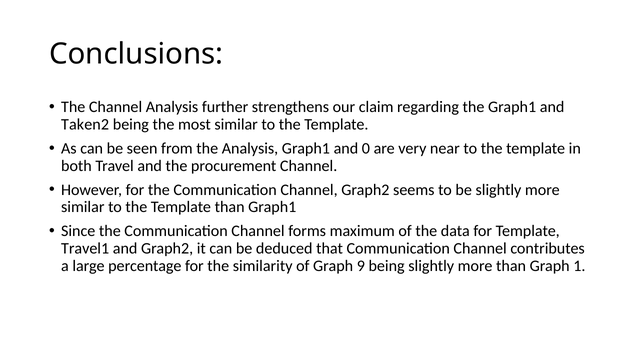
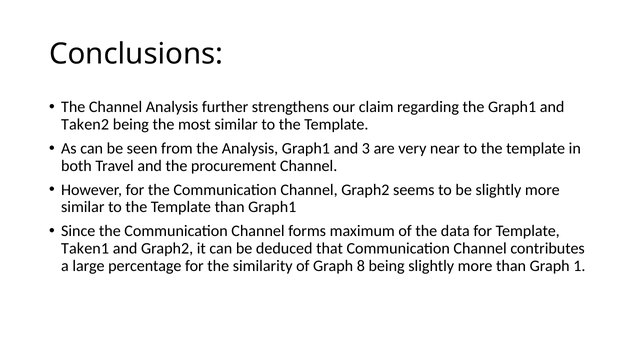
0: 0 -> 3
Travel1: Travel1 -> Taken1
9: 9 -> 8
